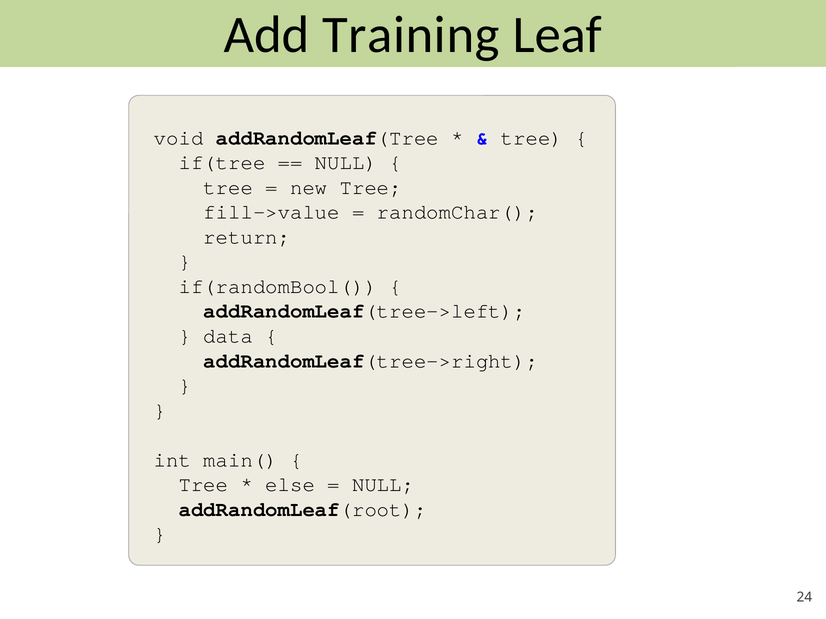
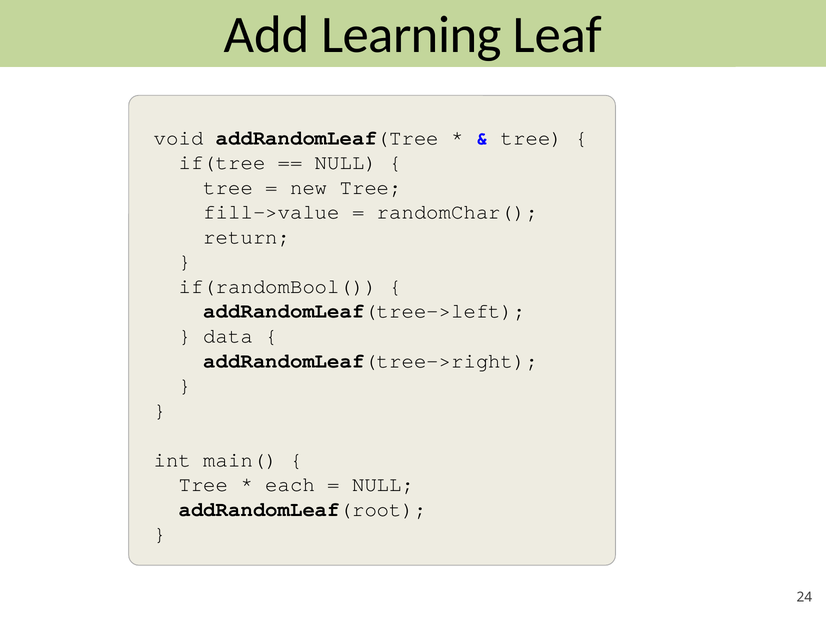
Training: Training -> Learning
else: else -> each
